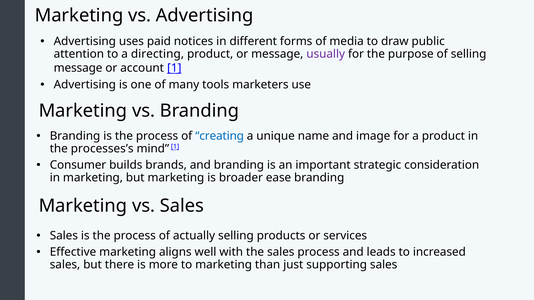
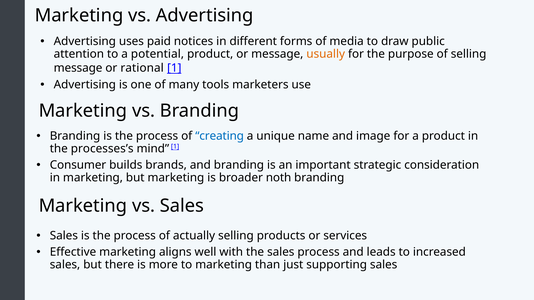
directing: directing -> potential
usually colour: purple -> orange
account: account -> rational
ease: ease -> noth
